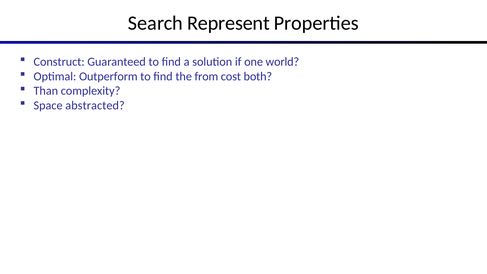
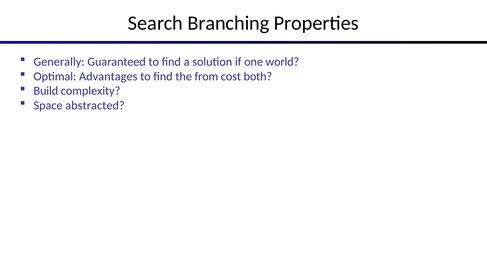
Represent: Represent -> Branching
Construct: Construct -> Generally
Outperform: Outperform -> Advantages
Than: Than -> Build
